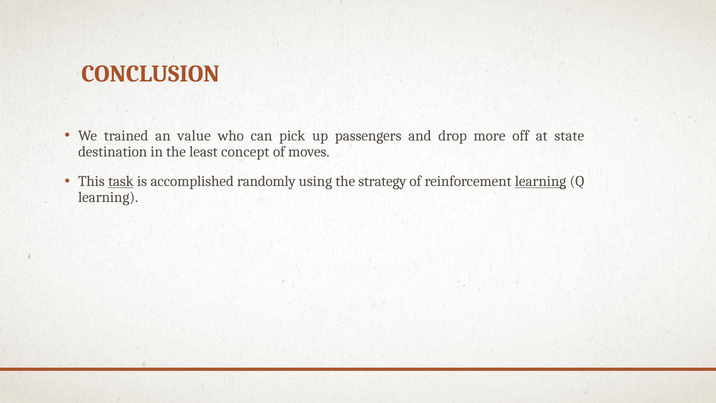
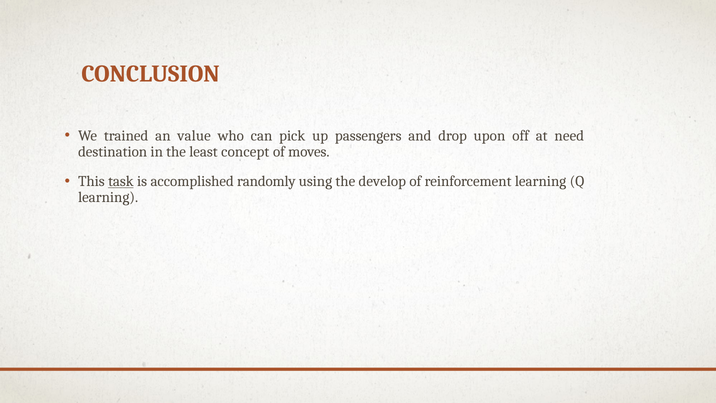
more: more -> upon
state: state -> need
strategy: strategy -> develop
learning at (541, 181) underline: present -> none
